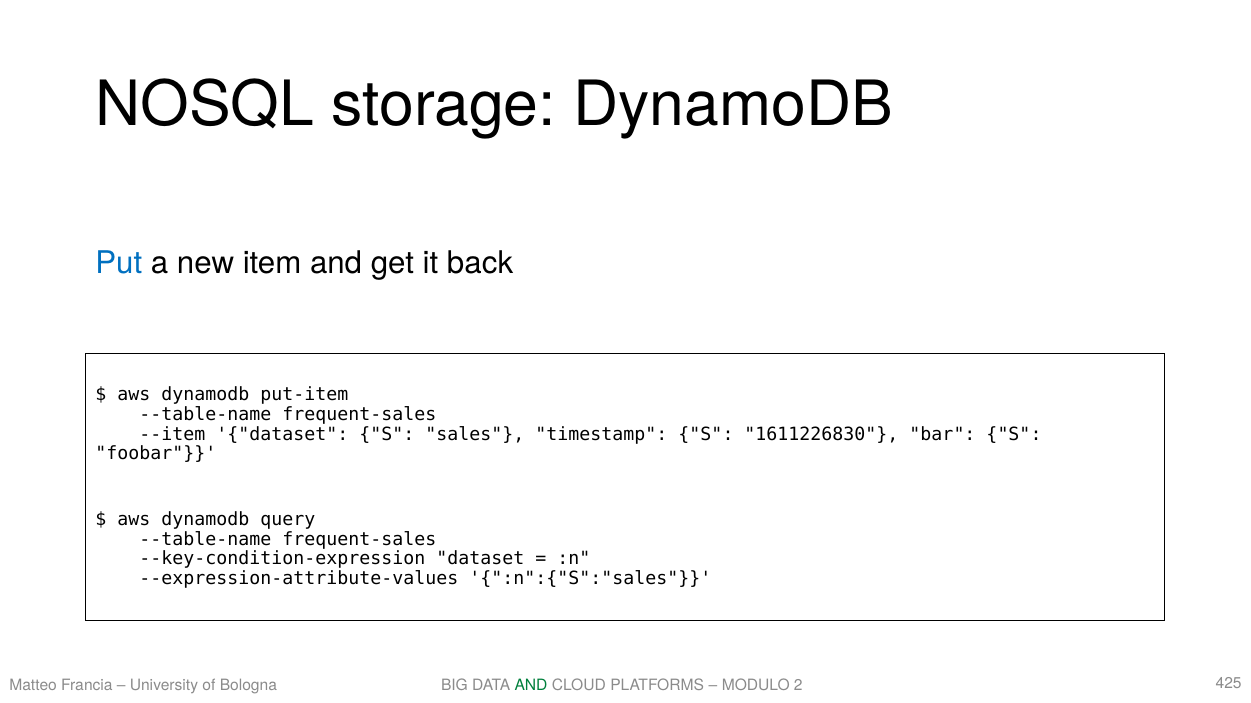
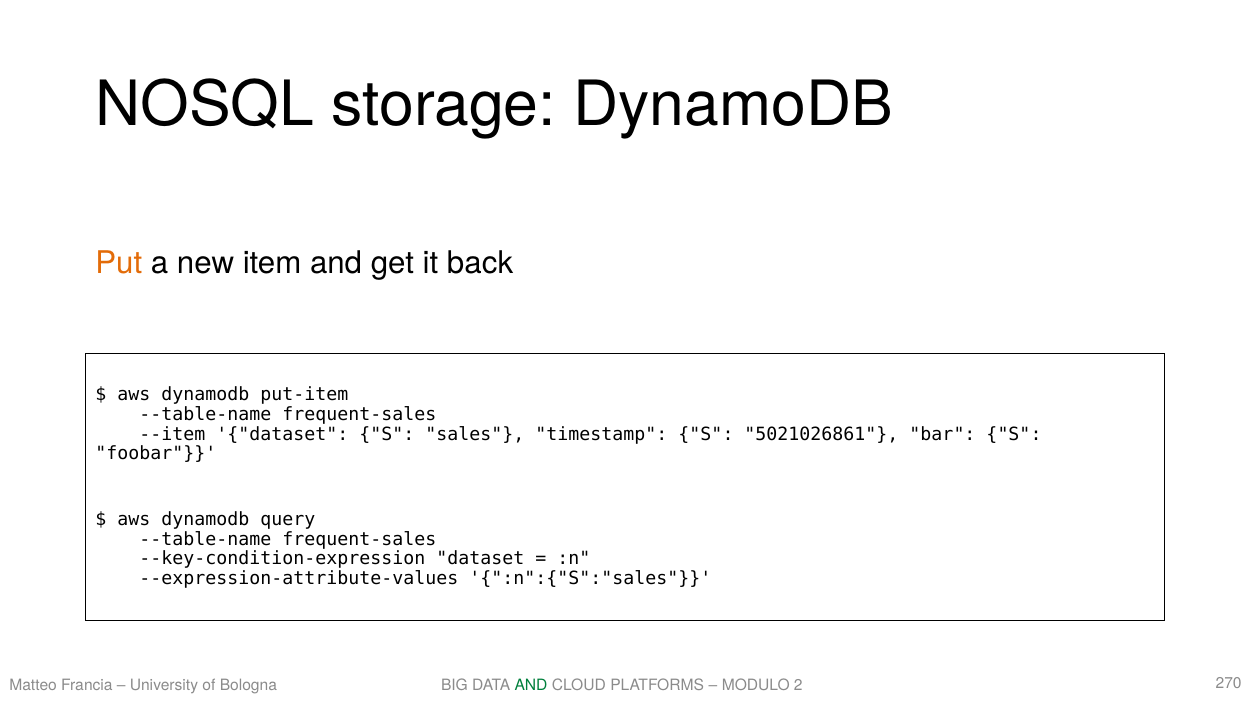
Put colour: blue -> orange
1611226830: 1611226830 -> 5021026861
425: 425 -> 270
